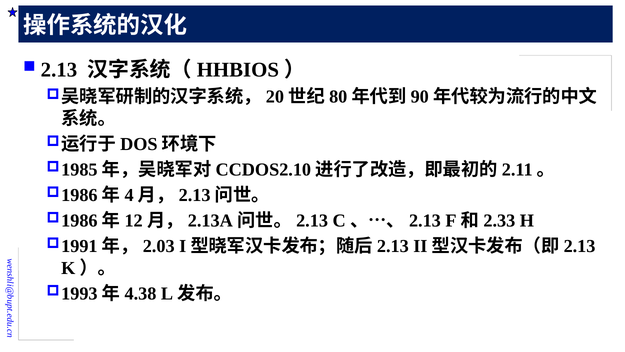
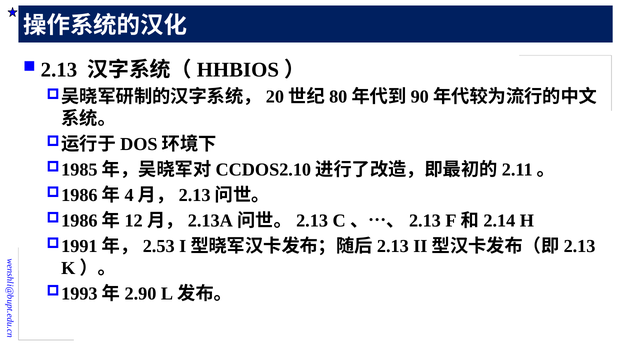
2.33: 2.33 -> 2.14
2.03: 2.03 -> 2.53
4.38: 4.38 -> 2.90
